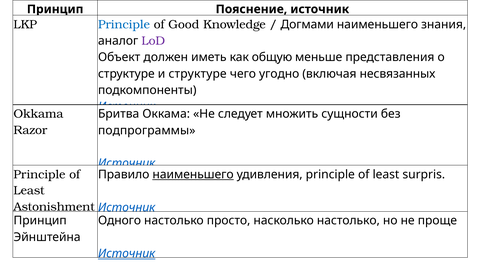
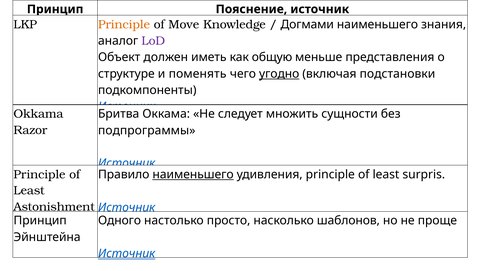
Principle at (124, 24) colour: blue -> orange
Good: Good -> Move
и структуре: структуре -> поменять
угодно underline: none -> present
несвязанных: несвязанных -> подстановки
насколько настолько: настолько -> шаблонов
